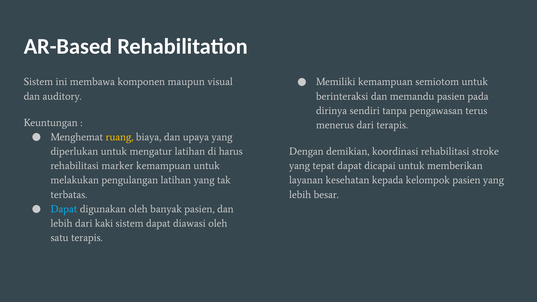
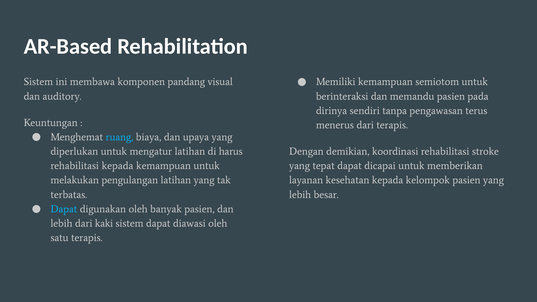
maupun: maupun -> pandang
ruang colour: yellow -> light blue
rehabilitasi marker: marker -> kepada
